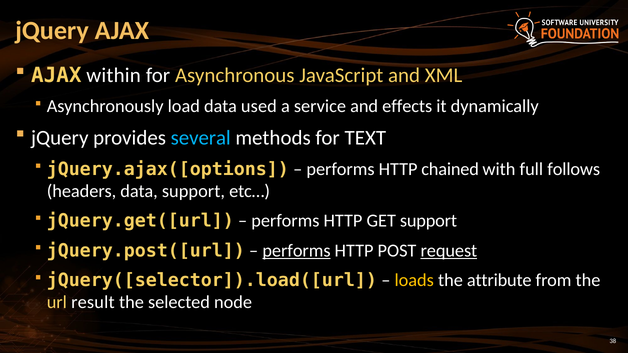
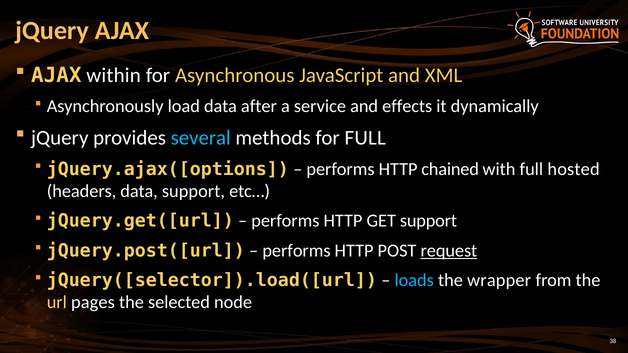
used: used -> after
for TEXT: TEXT -> FULL
follows: follows -> hosted
performs at (296, 251) underline: present -> none
loads colour: yellow -> light blue
attribute: attribute -> wrapper
result: result -> pages
